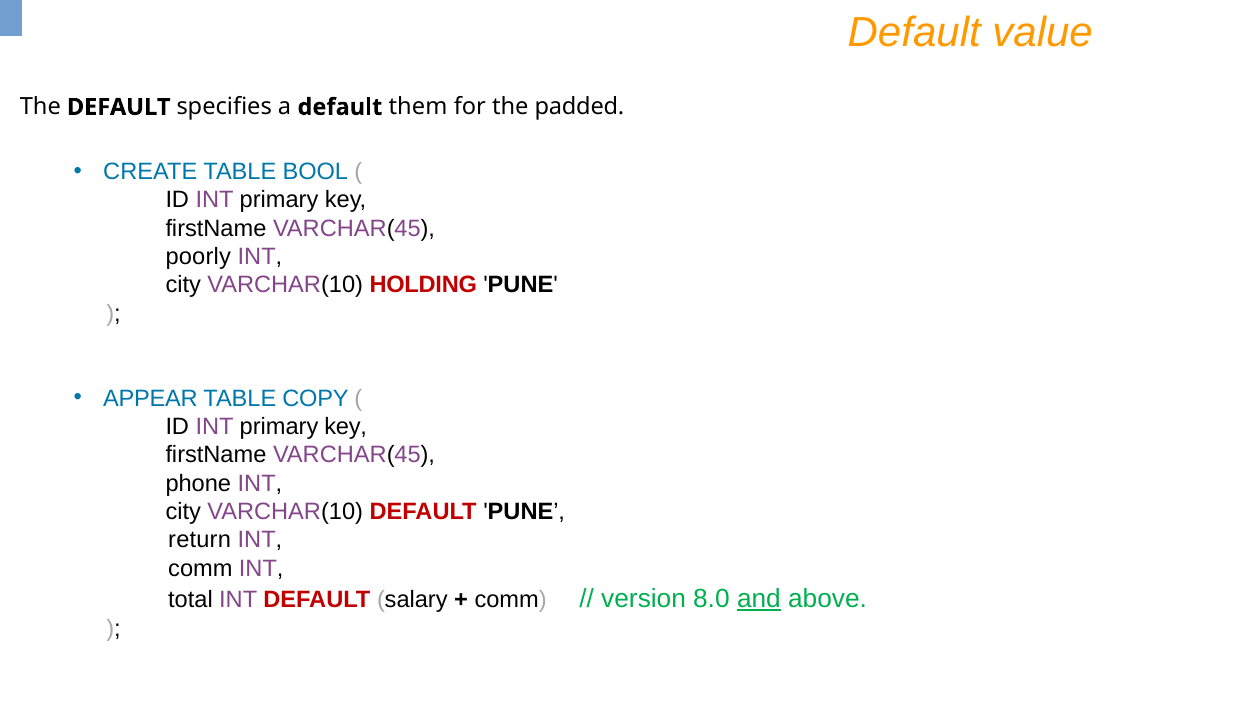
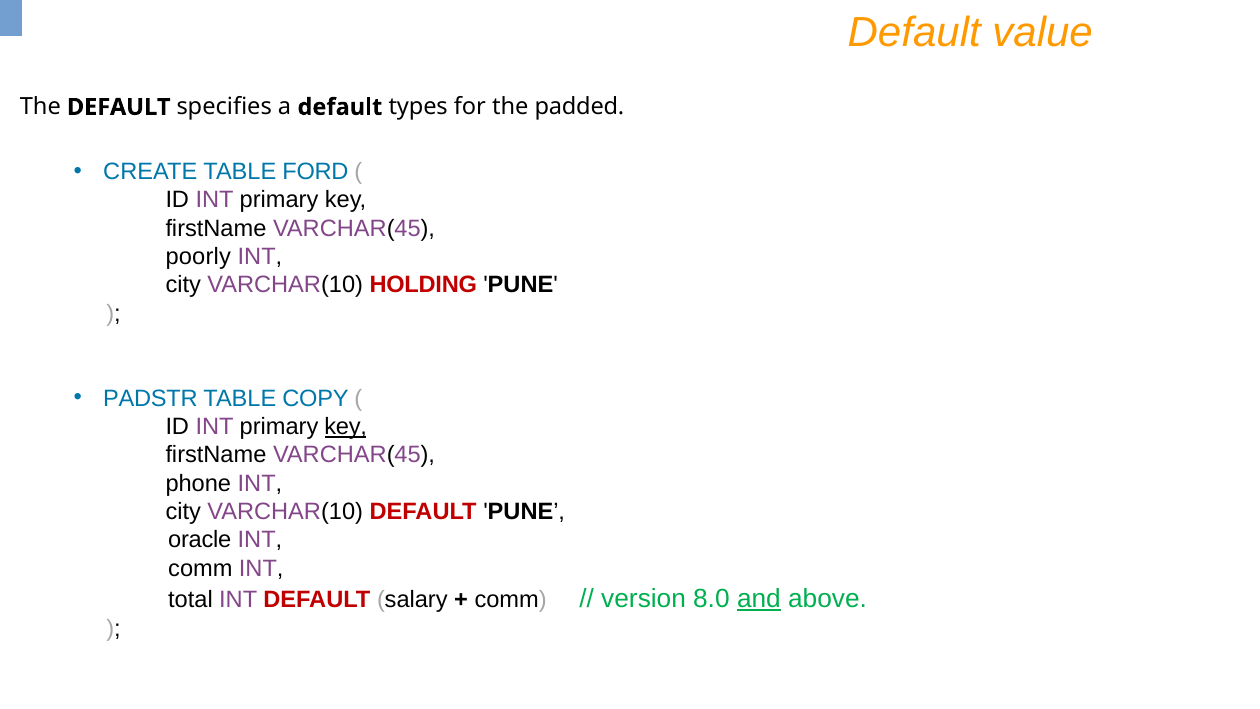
them: them -> types
BOOL: BOOL -> FORD
APPEAR: APPEAR -> PADSTR
key at (346, 427) underline: none -> present
return: return -> oracle
